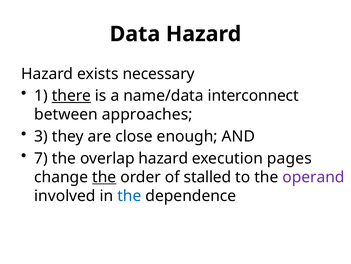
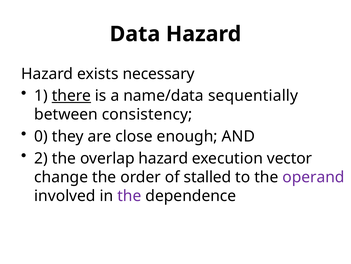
interconnect: interconnect -> sequentially
approaches: approaches -> consistency
3: 3 -> 0
7: 7 -> 2
pages: pages -> vector
the at (104, 177) underline: present -> none
the at (129, 195) colour: blue -> purple
